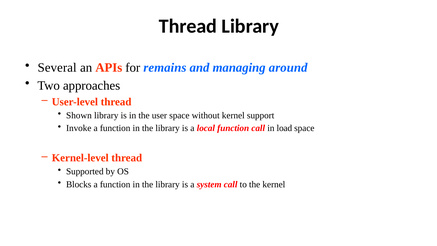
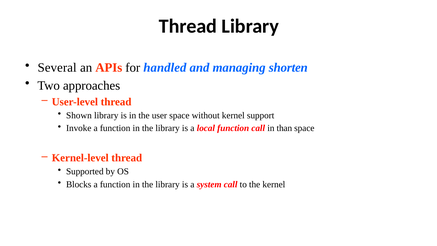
remains: remains -> handled
around: around -> shorten
load: load -> than
